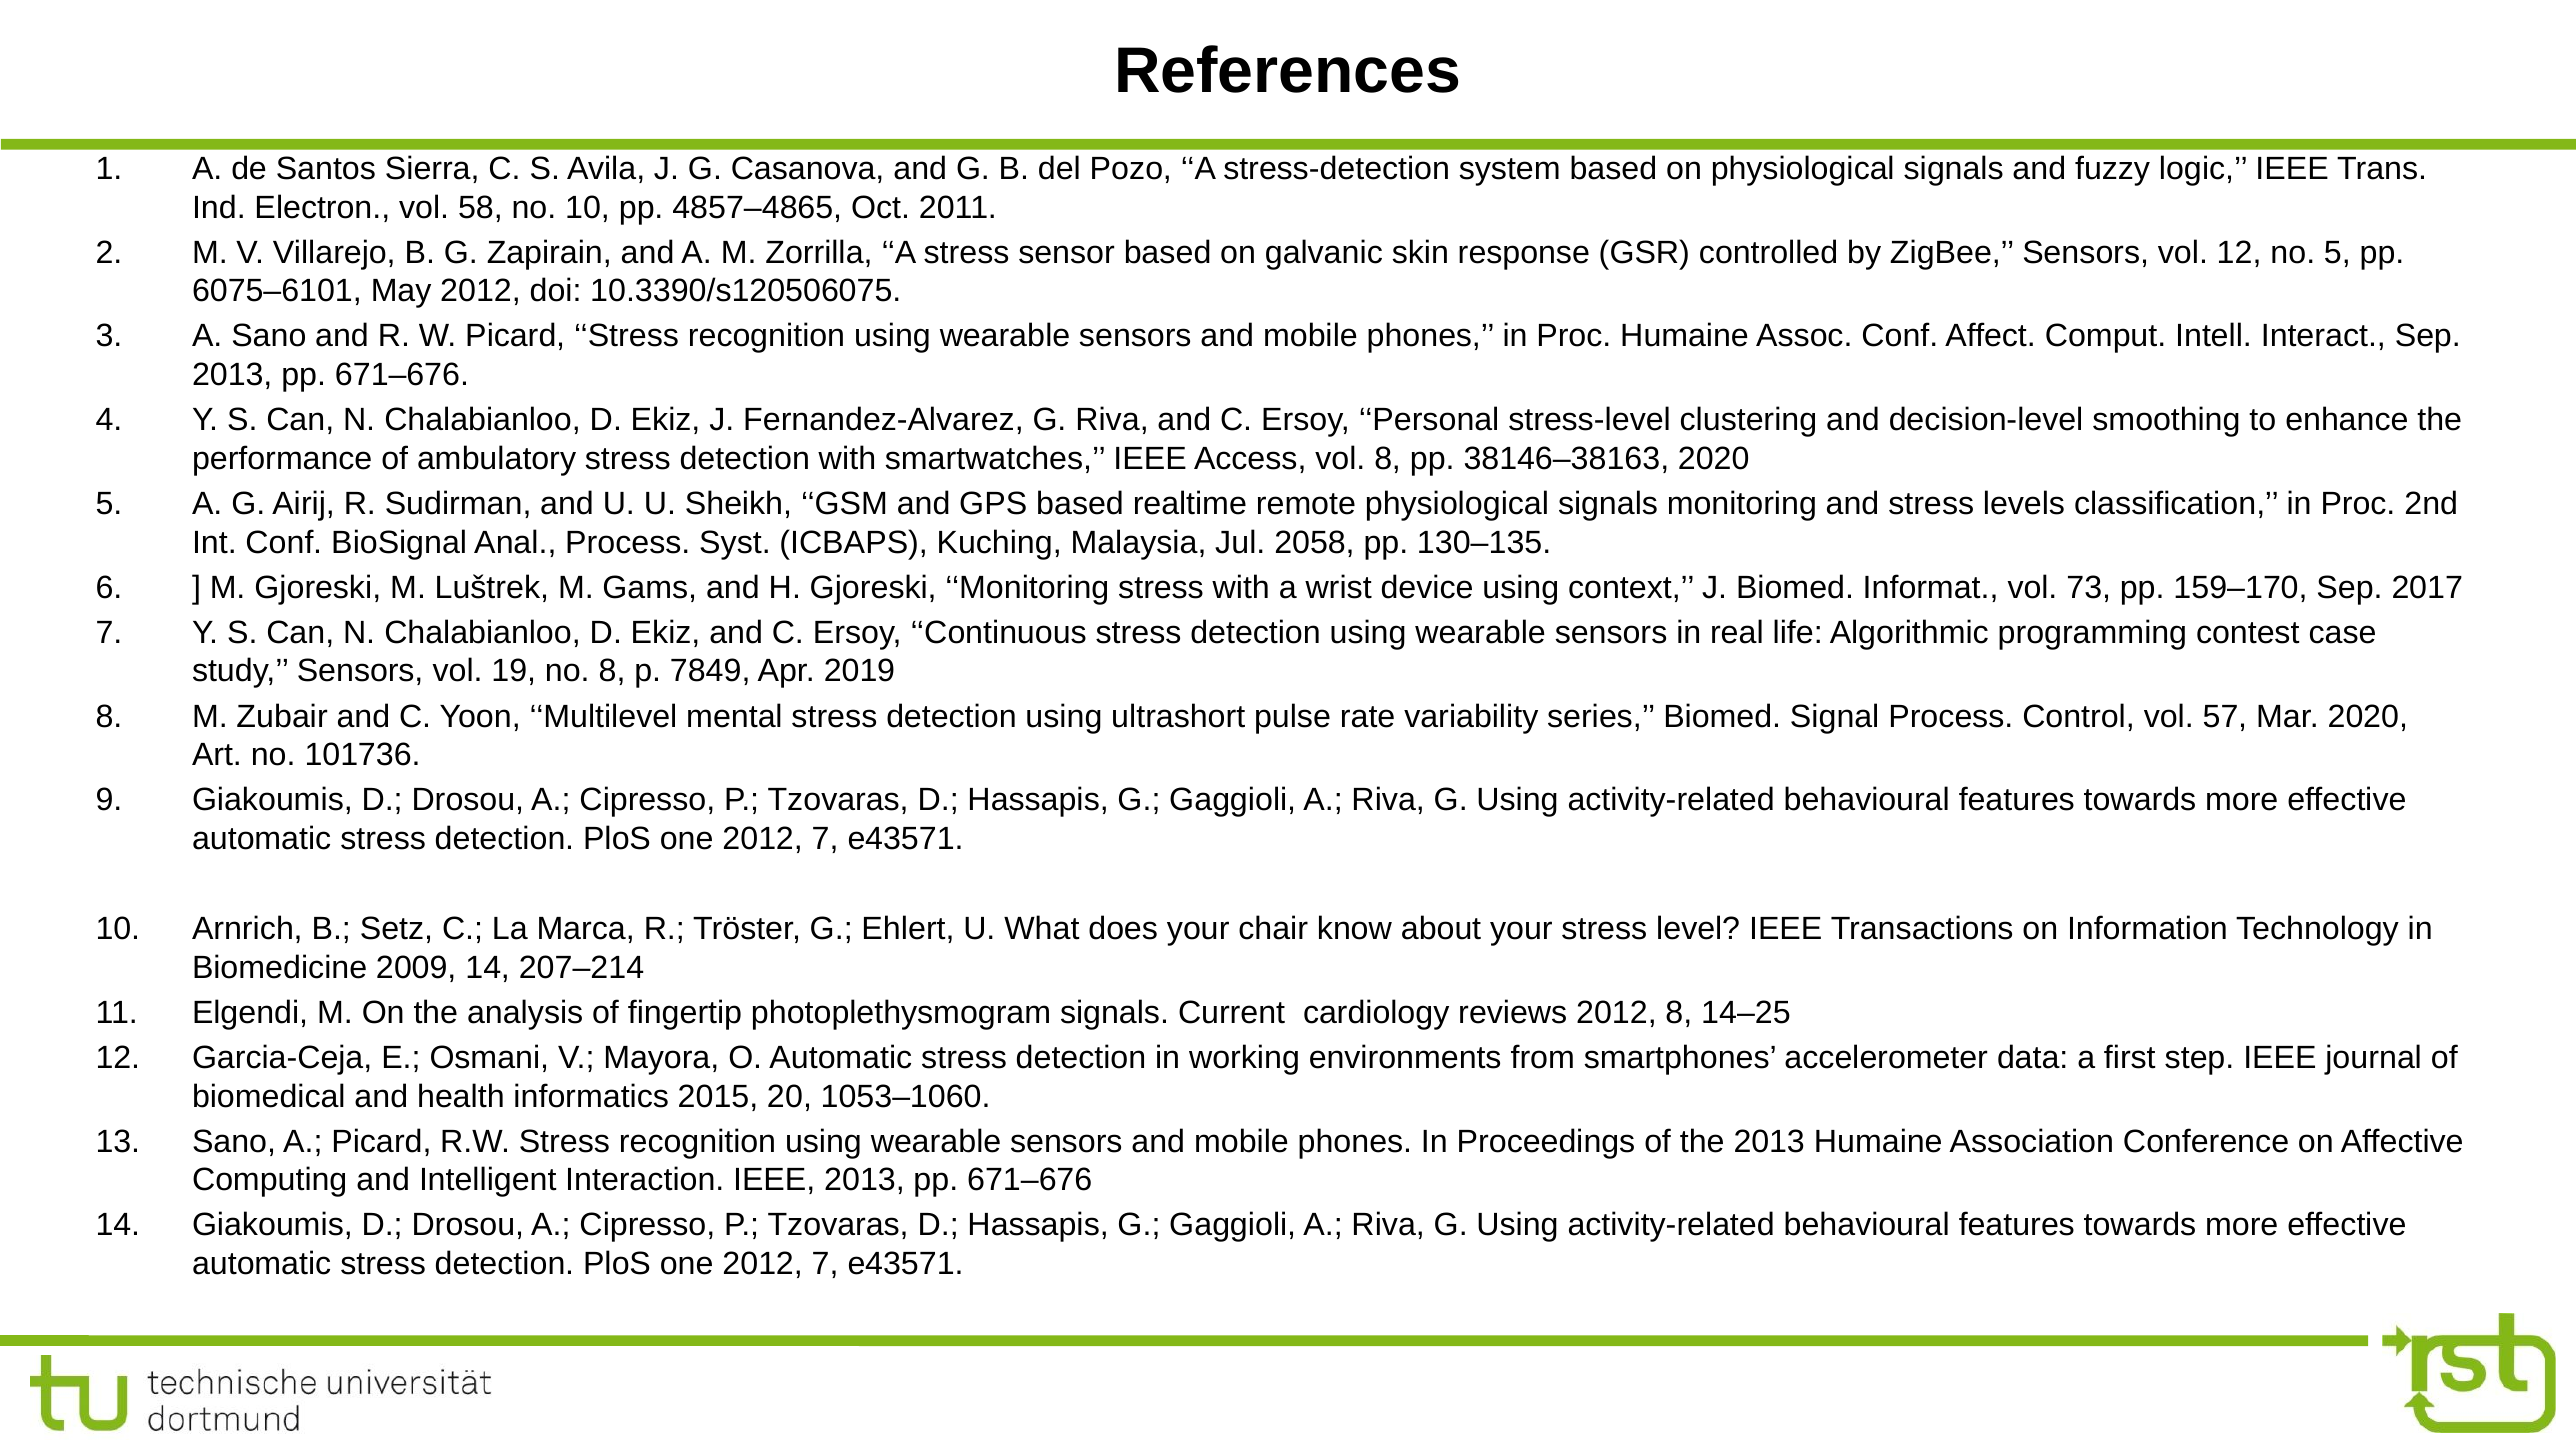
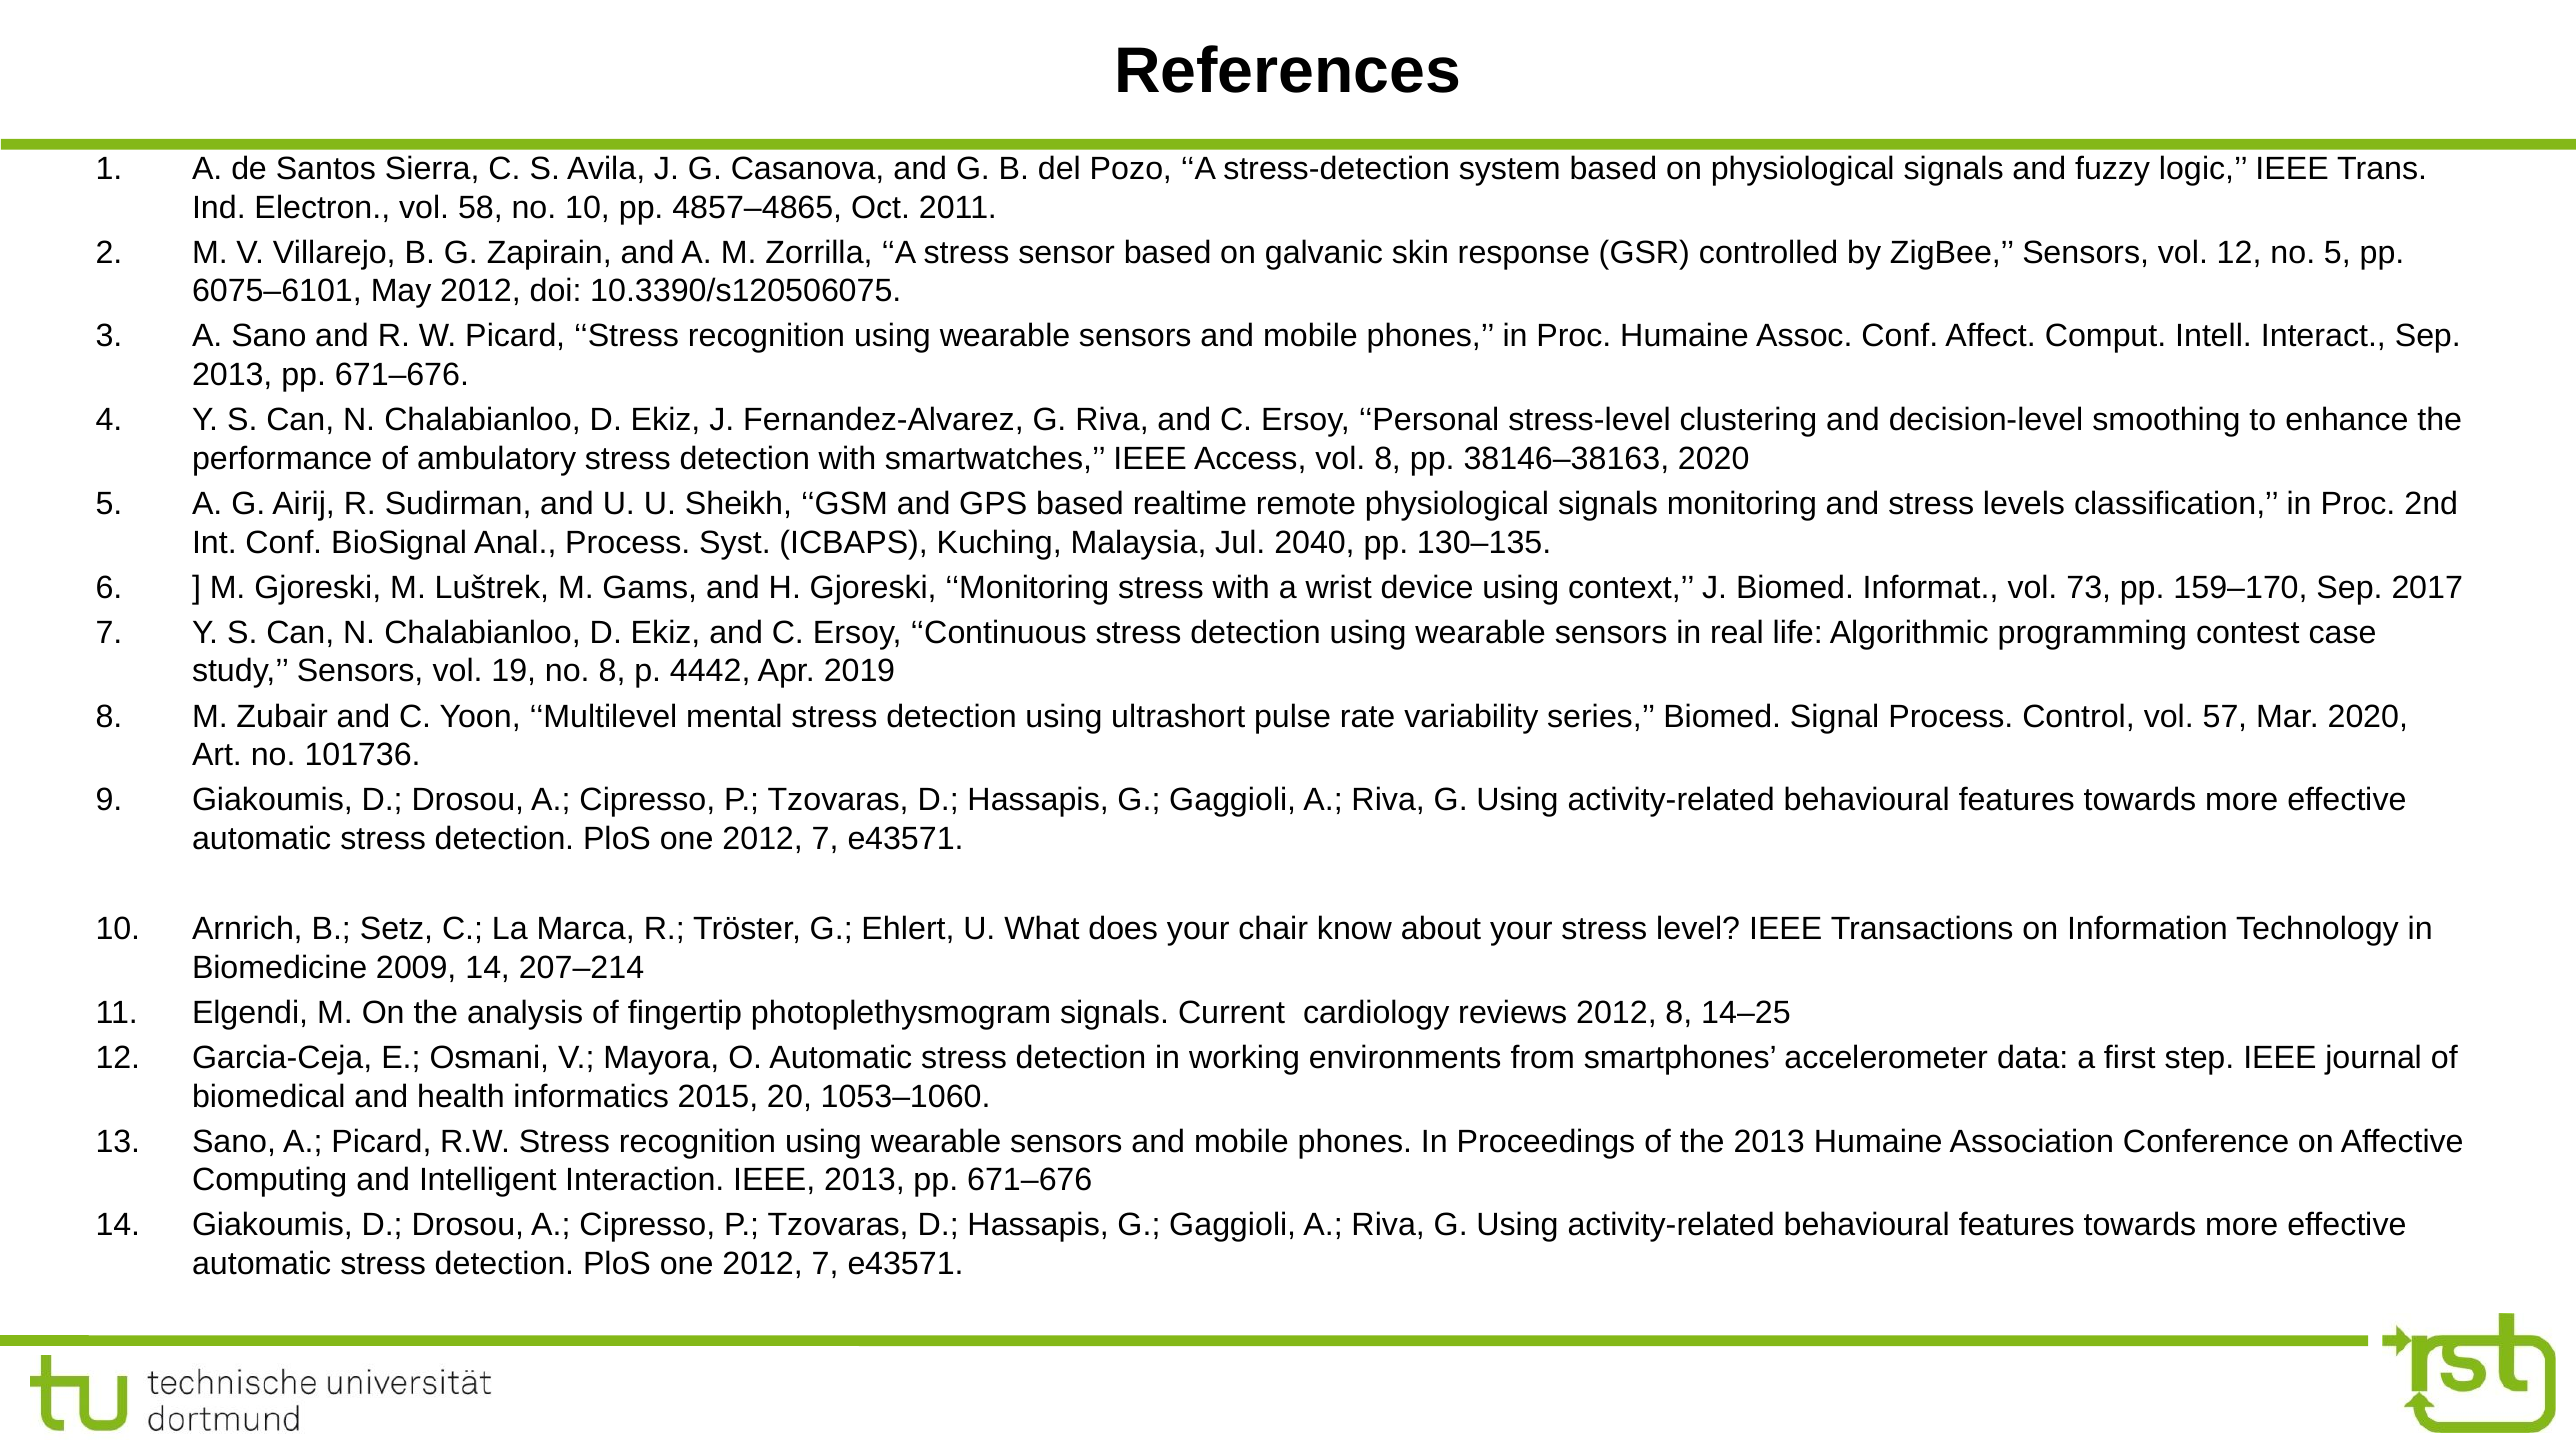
2058: 2058 -> 2040
7849: 7849 -> 4442
